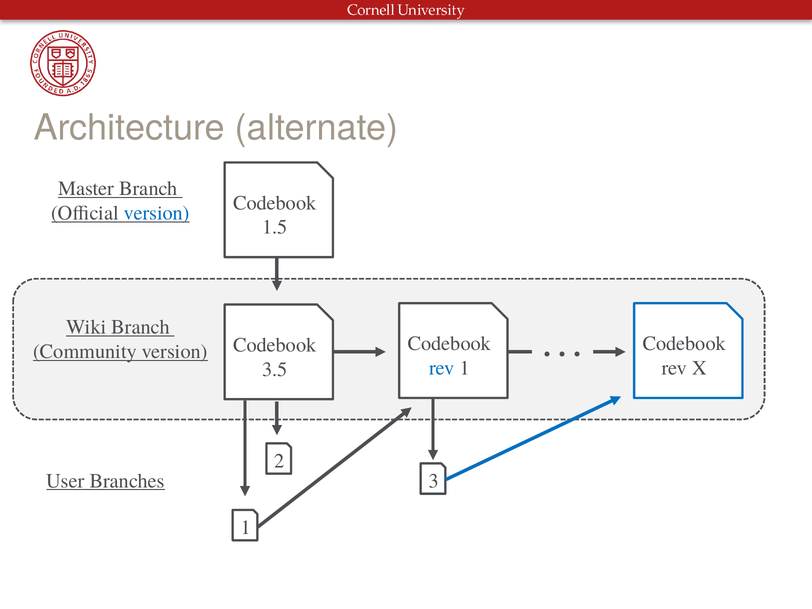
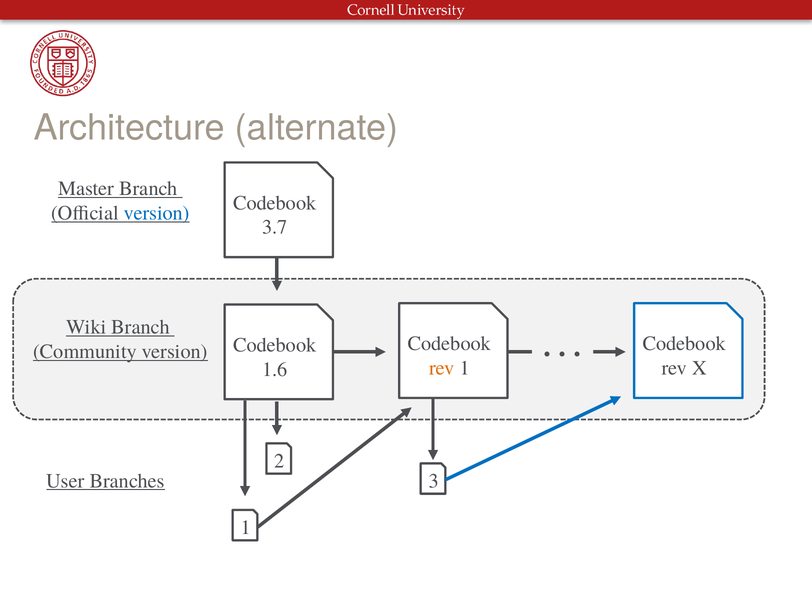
1.5: 1.5 -> 3.7
rev at (442, 368) colour: blue -> orange
3.5: 3.5 -> 1.6
